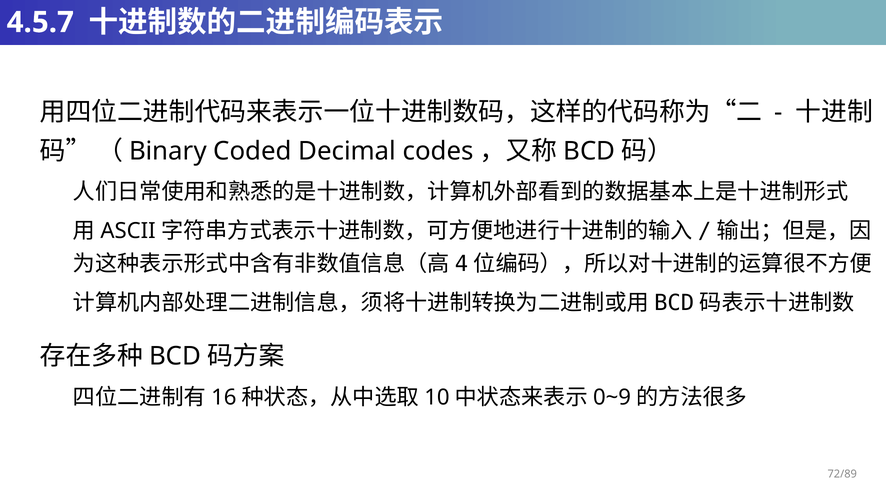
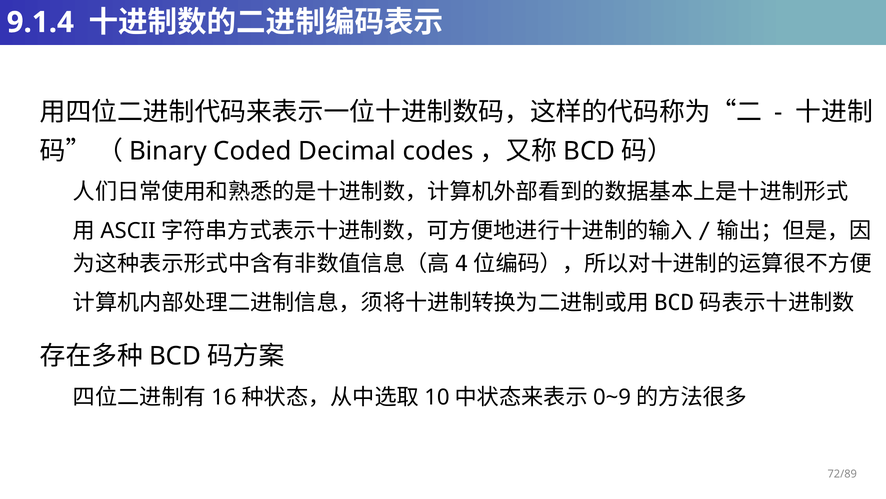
4.5.7: 4.5.7 -> 9.1.4
